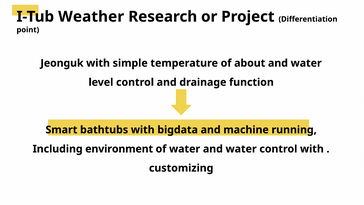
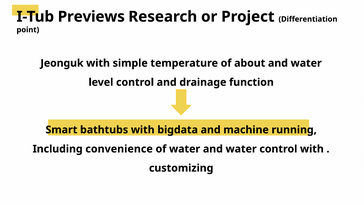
Weather: Weather -> Previews
environment: environment -> convenience
